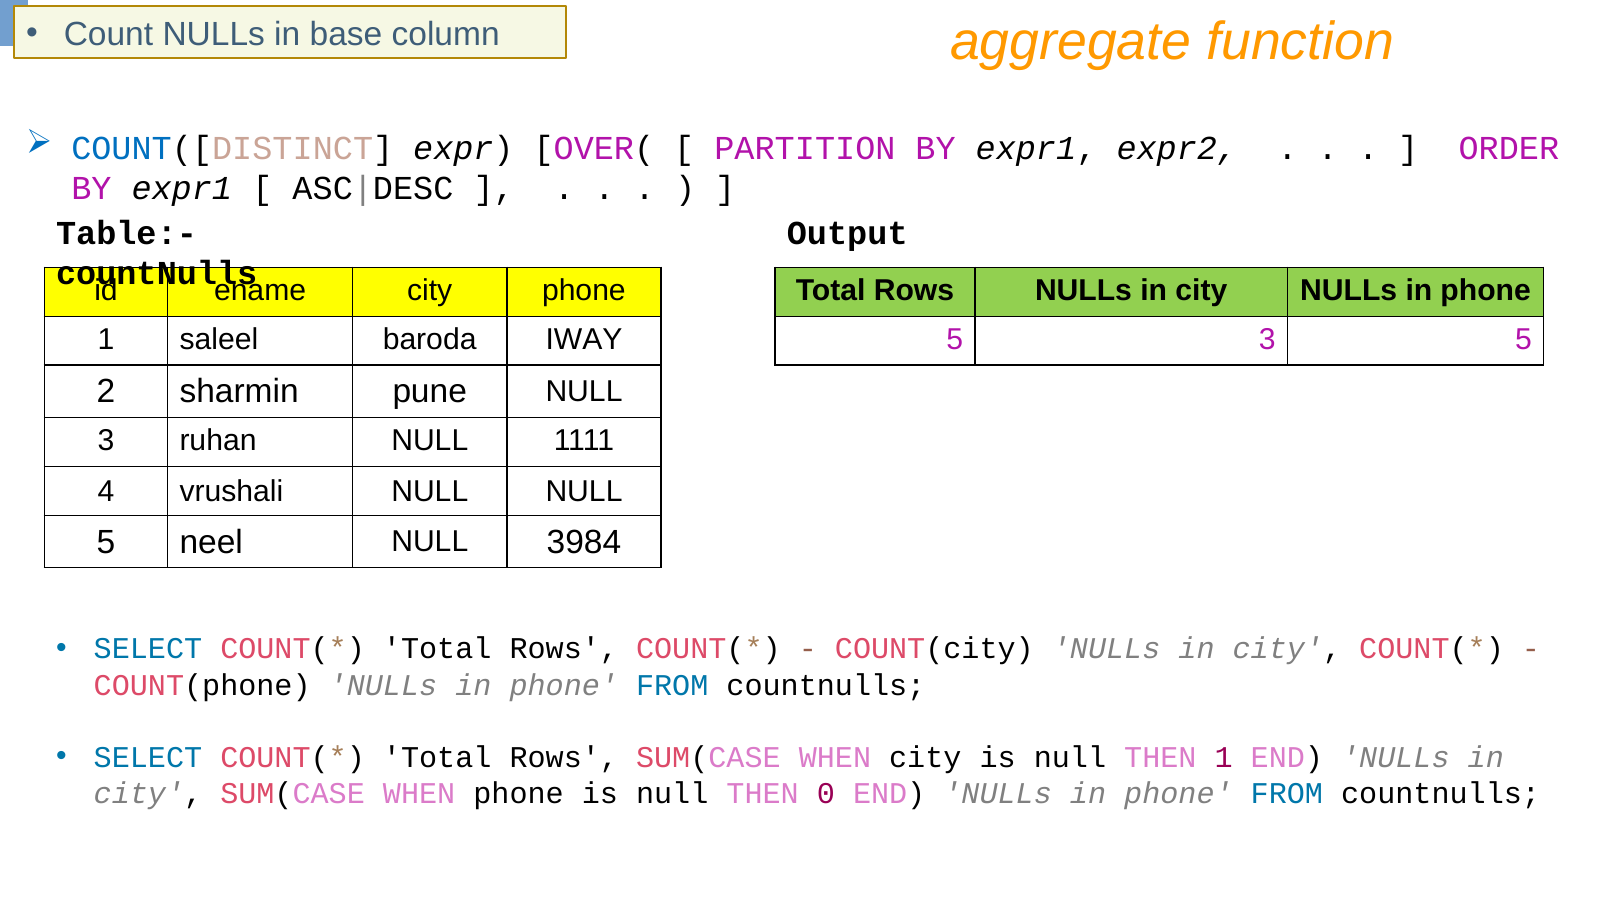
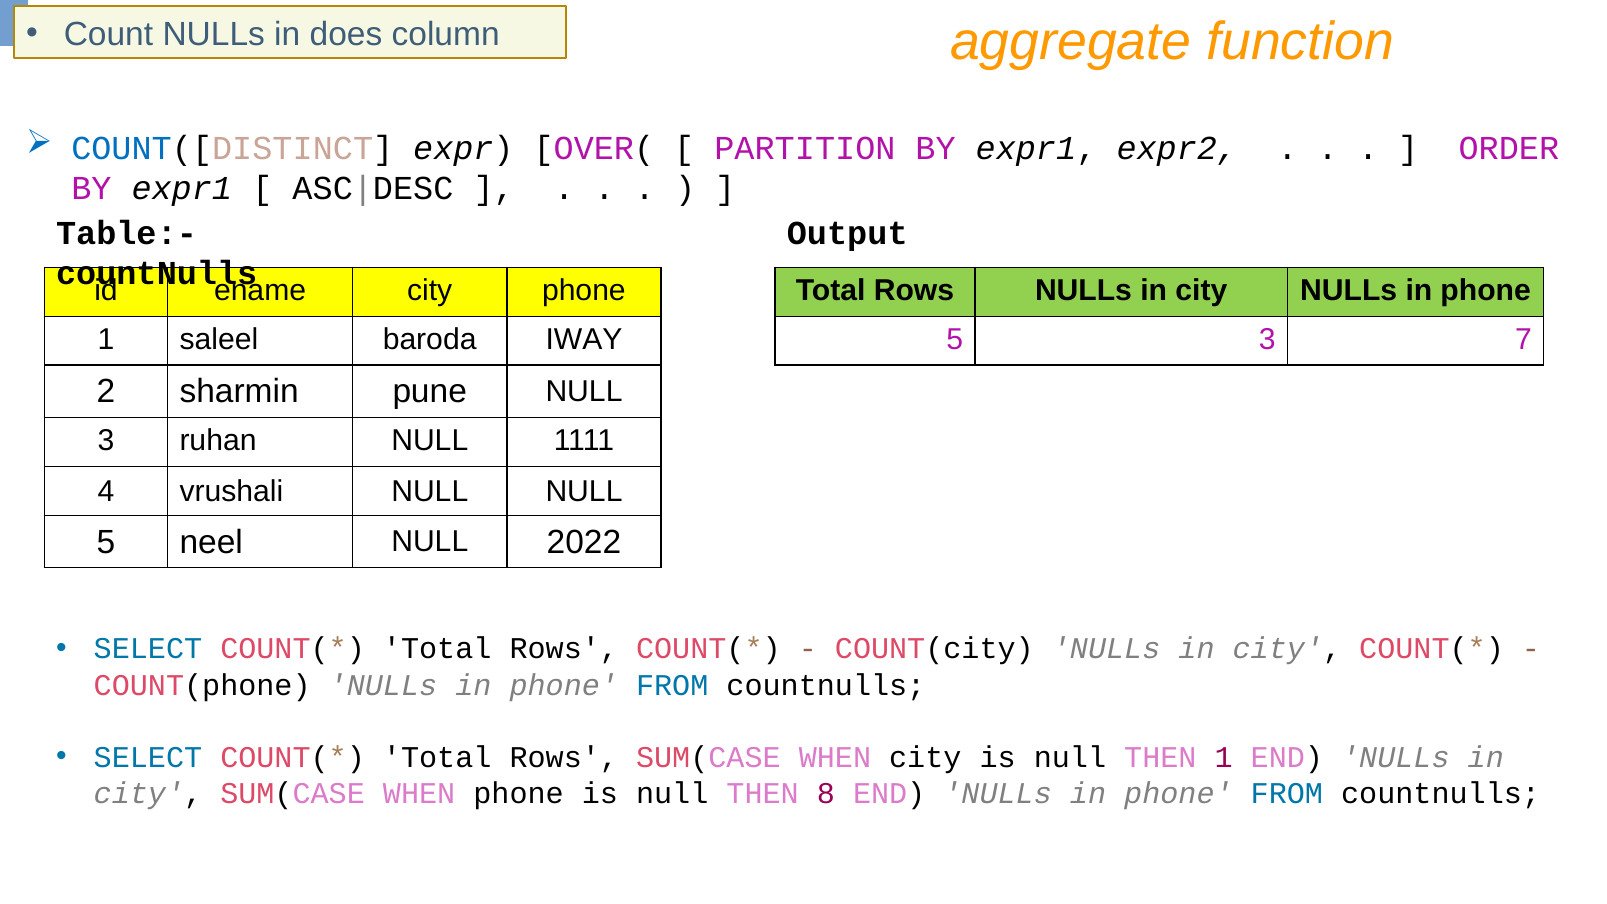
base: base -> does
3 5: 5 -> 7
3984: 3984 -> 2022
0: 0 -> 8
